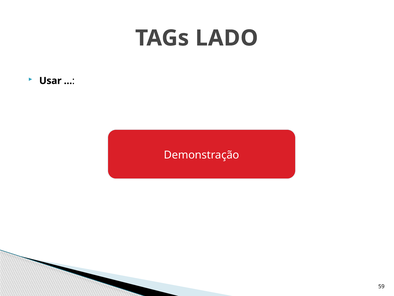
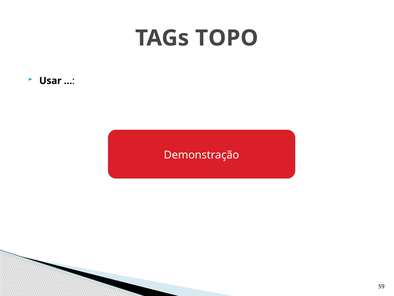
LADO: LADO -> TOPO
